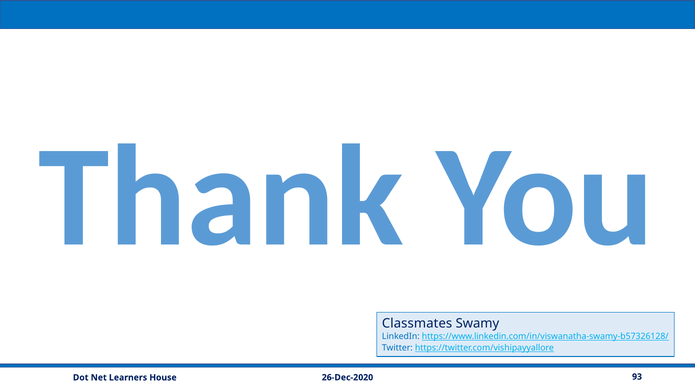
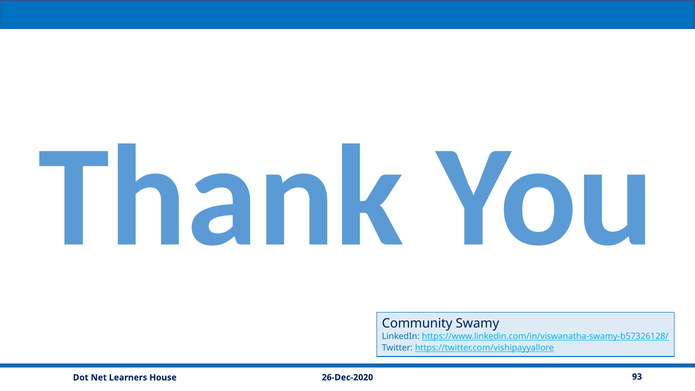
Classmates: Classmates -> Community
